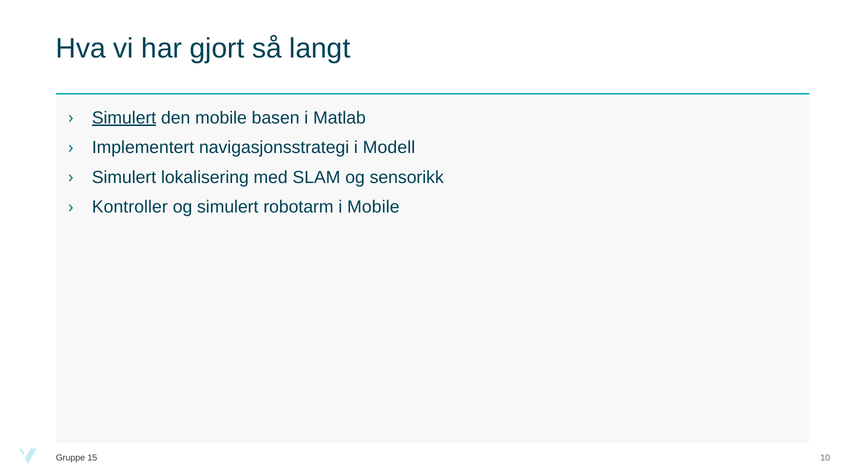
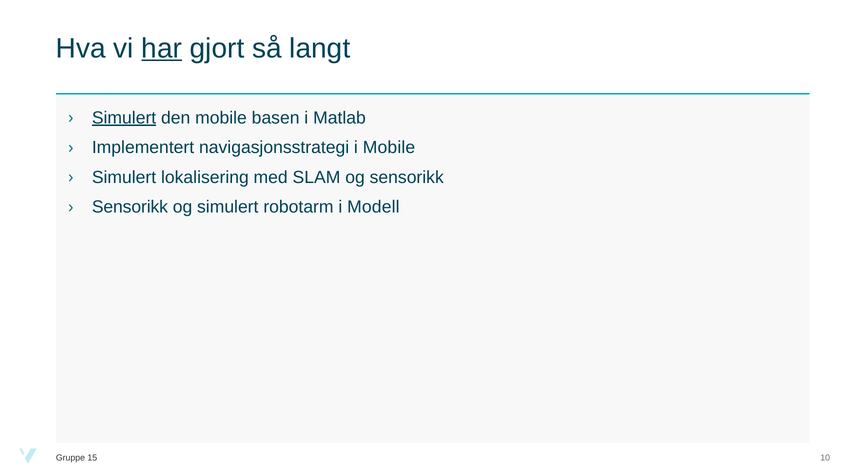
har underline: none -> present
i Modell: Modell -> Mobile
Kontroller at (130, 207): Kontroller -> Sensorikk
i Mobile: Mobile -> Modell
